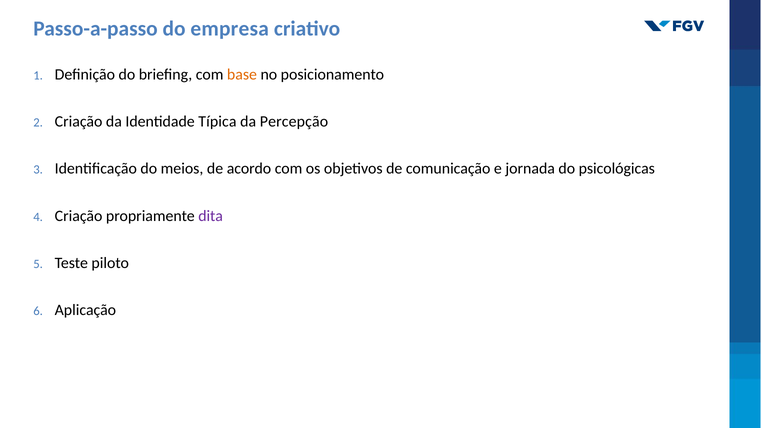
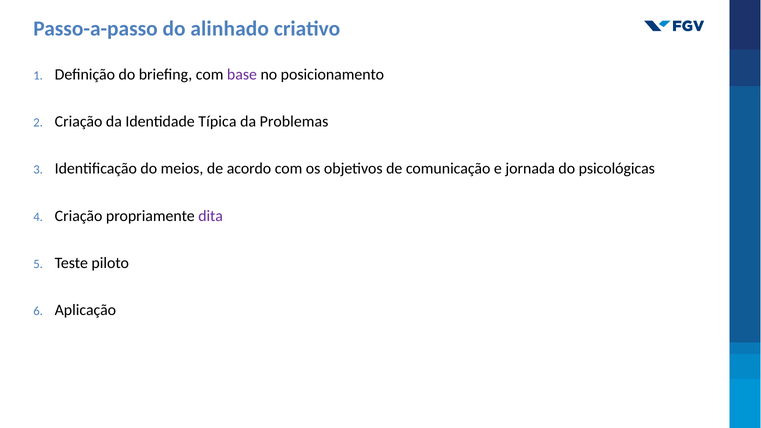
empresa: empresa -> alinhado
base colour: orange -> purple
Percepção: Percepção -> Problemas
